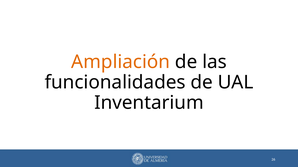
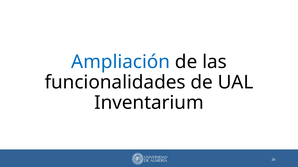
Ampliación colour: orange -> blue
